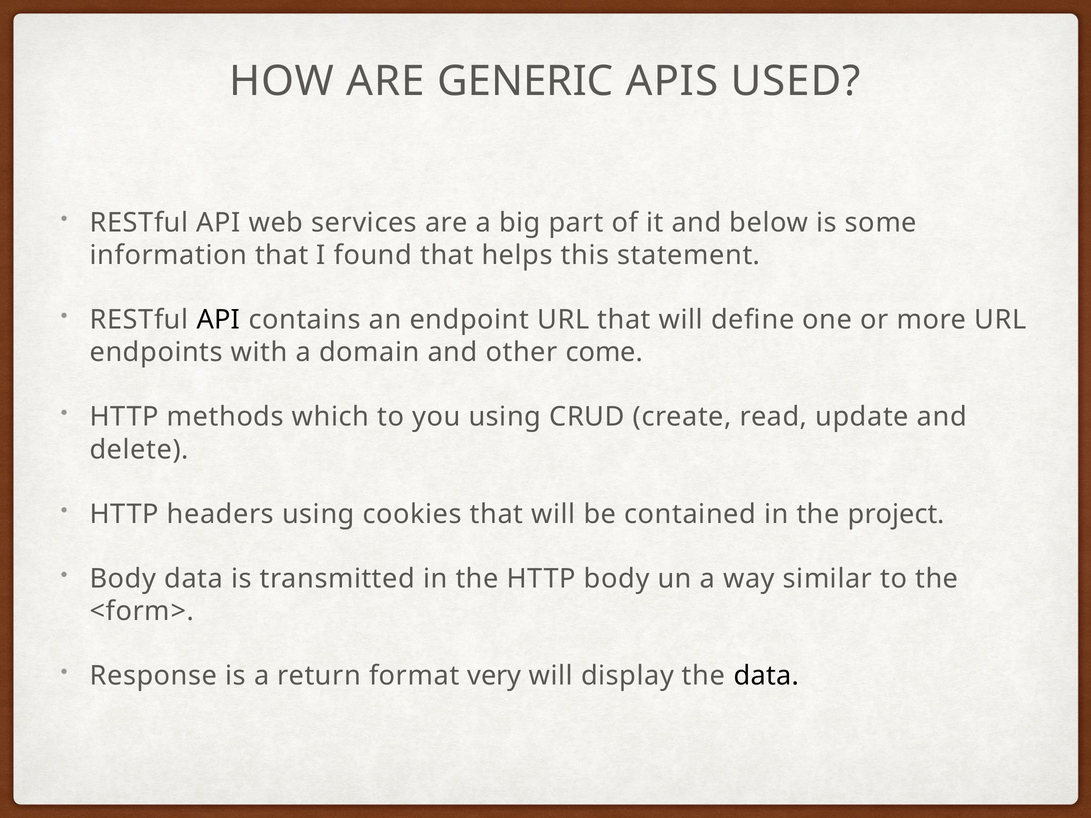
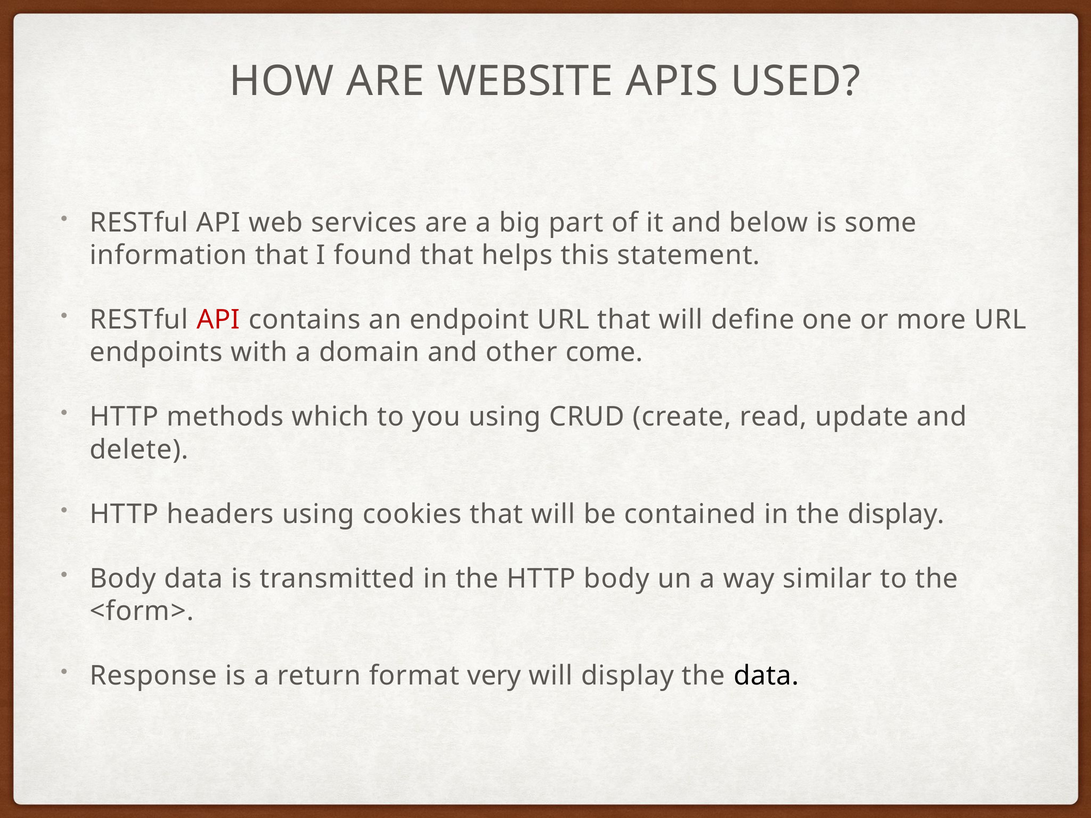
GENERIC: GENERIC -> WEBSITE
API at (218, 320) colour: black -> red
the project: project -> display
